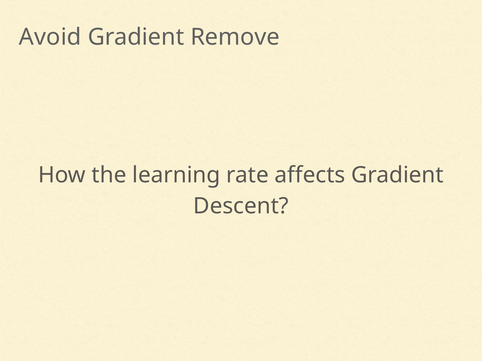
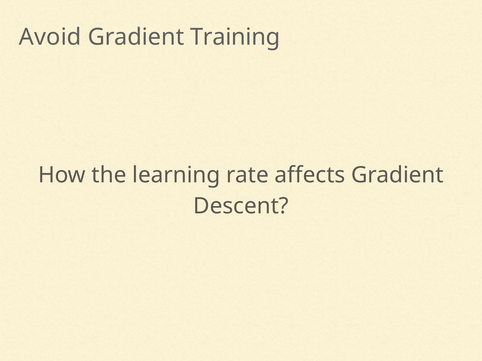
Remove: Remove -> Training
